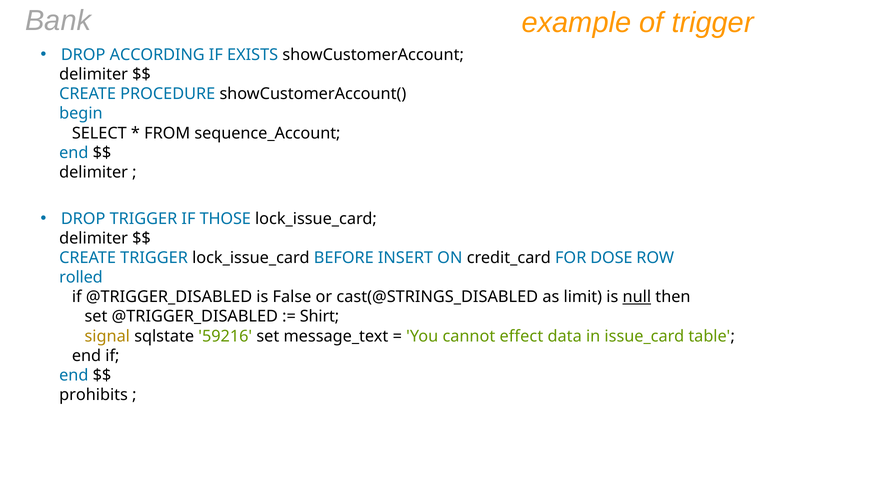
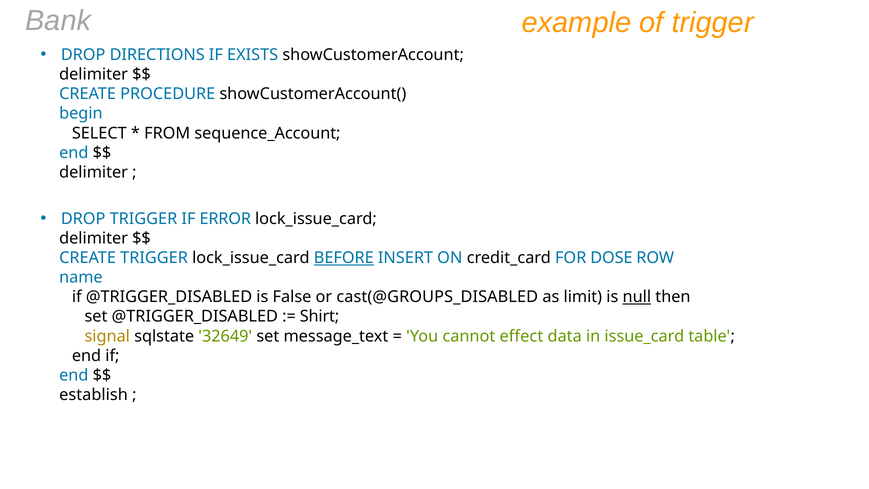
ACCORDING: ACCORDING -> DIRECTIONS
THOSE: THOSE -> ERROR
BEFORE underline: none -> present
rolled: rolled -> name
cast(@STRINGS_DISABLED: cast(@STRINGS_DISABLED -> cast(@GROUPS_DISABLED
59216: 59216 -> 32649
prohibits: prohibits -> establish
